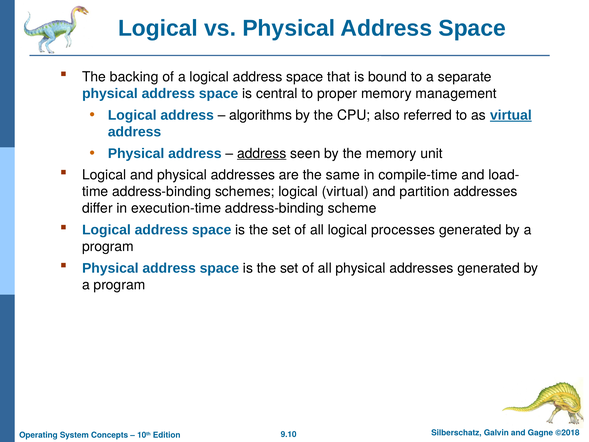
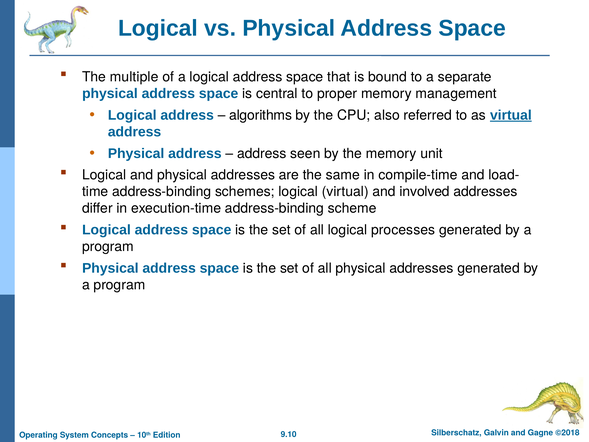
backing: backing -> multiple
address at (262, 153) underline: present -> none
partition: partition -> involved
